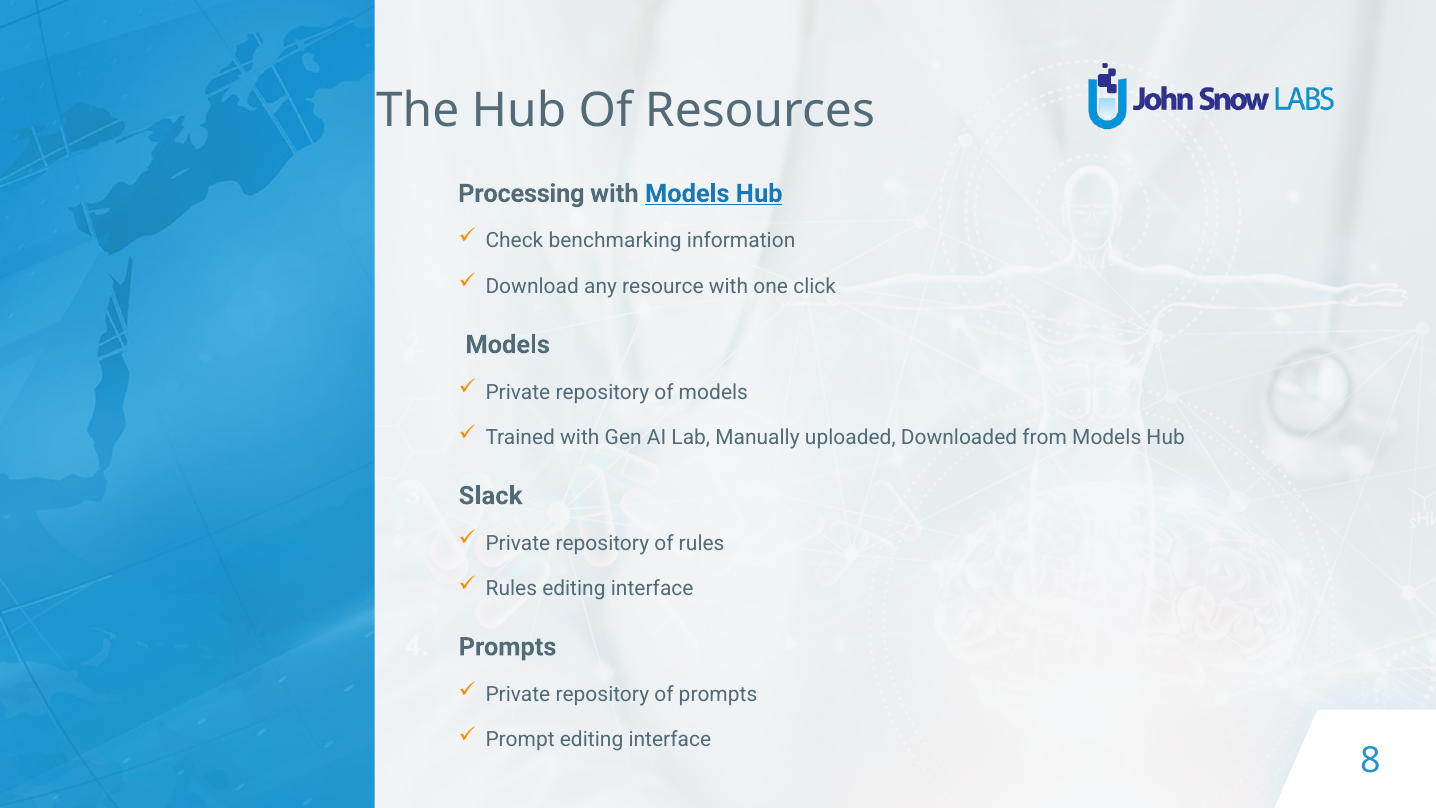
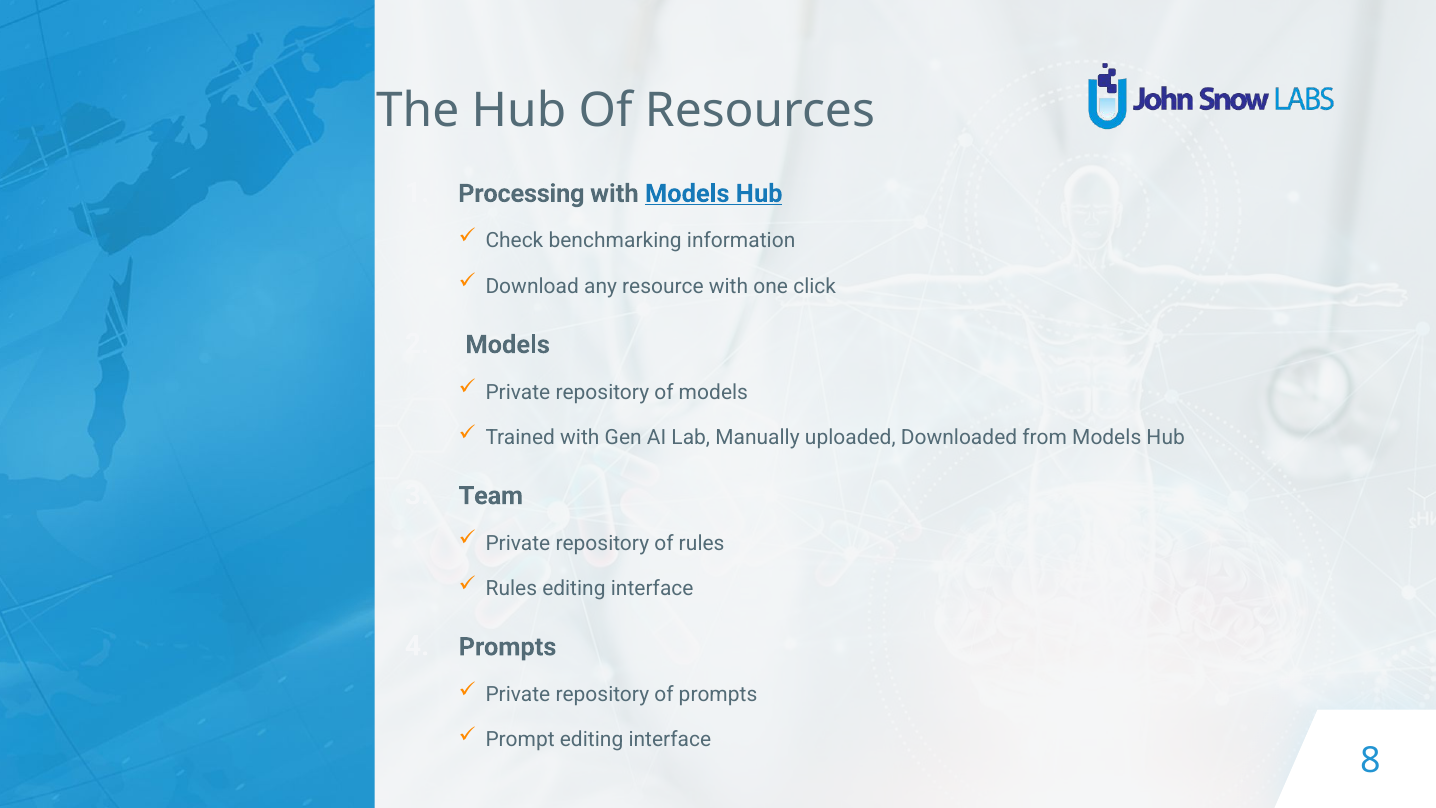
Slack: Slack -> Team
